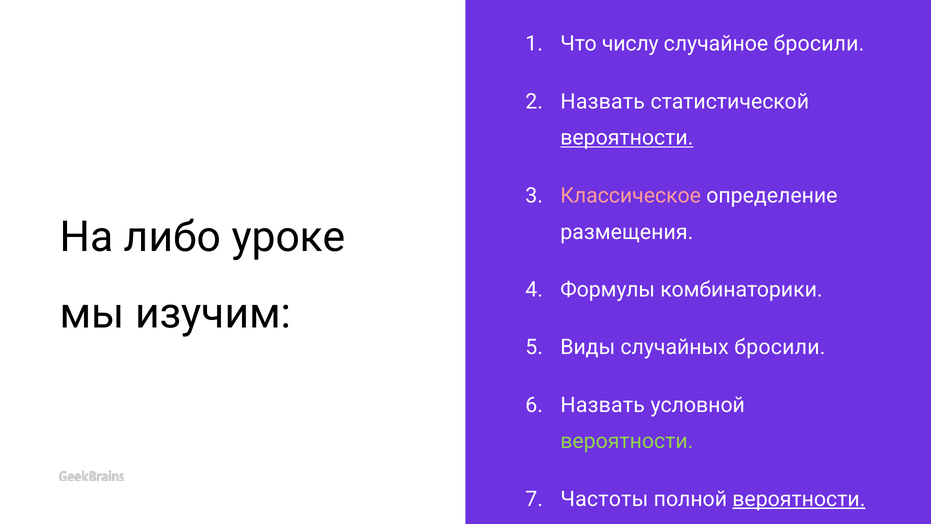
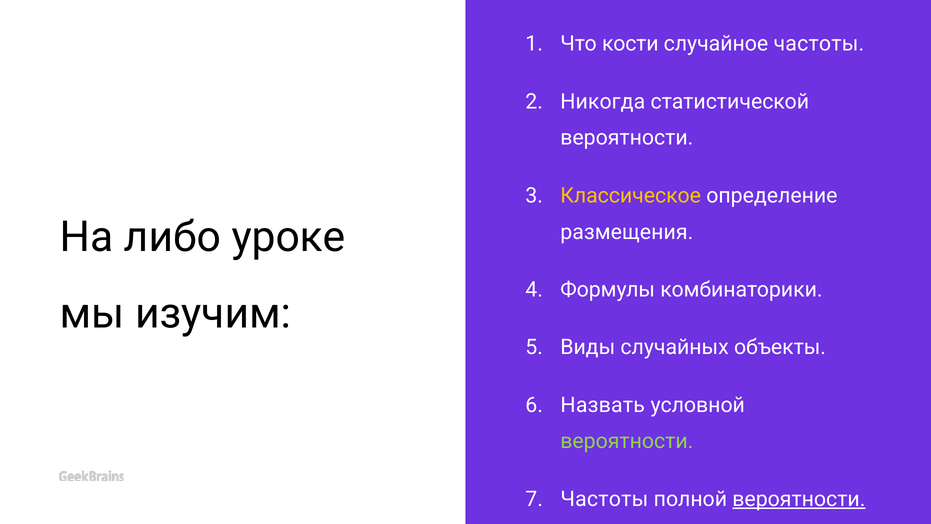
числу: числу -> кости
случайное бросили: бросили -> частоты
Назвать at (603, 101): Назвать -> Никогда
вероятности at (627, 138) underline: present -> none
Классическое colour: pink -> yellow
случайных бросили: бросили -> объекты
